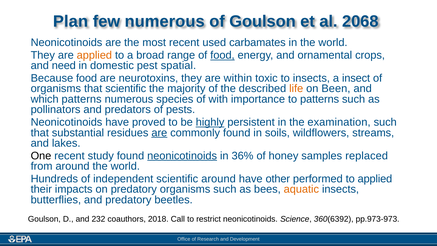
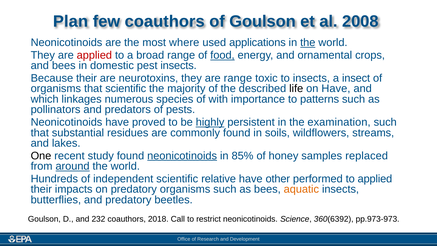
few numerous: numerous -> coauthors
2068: 2068 -> 2008
most recent: recent -> where
carbamates: carbamates -> applications
the at (308, 43) underline: none -> present
applied at (94, 55) colour: orange -> red
and need: need -> bees
pest spatial: spatial -> insects
Because food: food -> their
are within: within -> range
life colour: orange -> black
on Been: Been -> Have
which patterns: patterns -> linkages
are at (159, 133) underline: present -> none
36%: 36% -> 85%
around at (73, 166) underline: none -> present
scientific around: around -> relative
